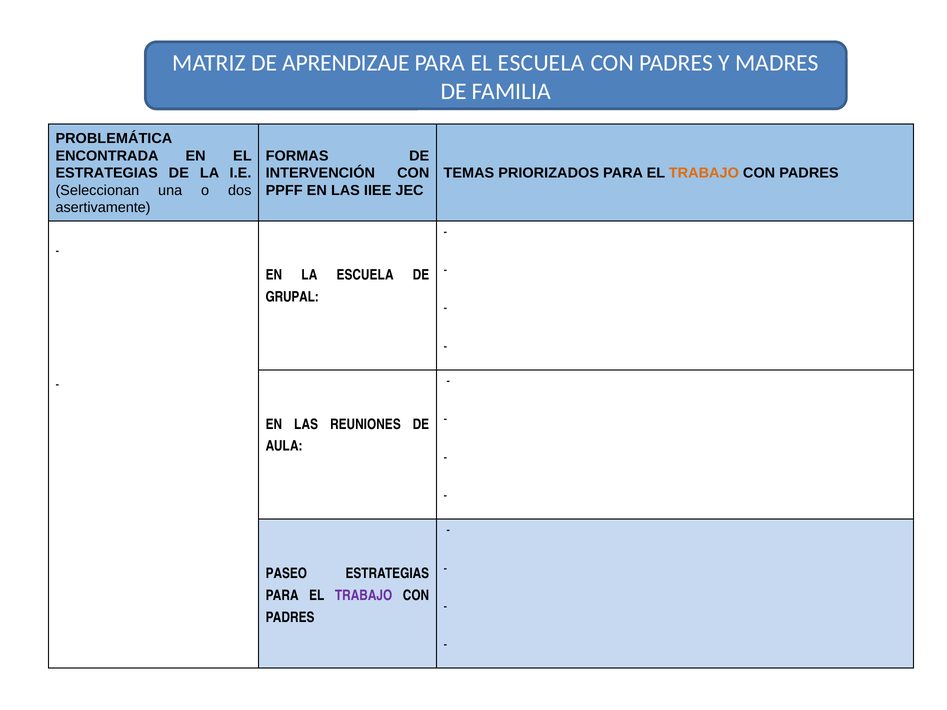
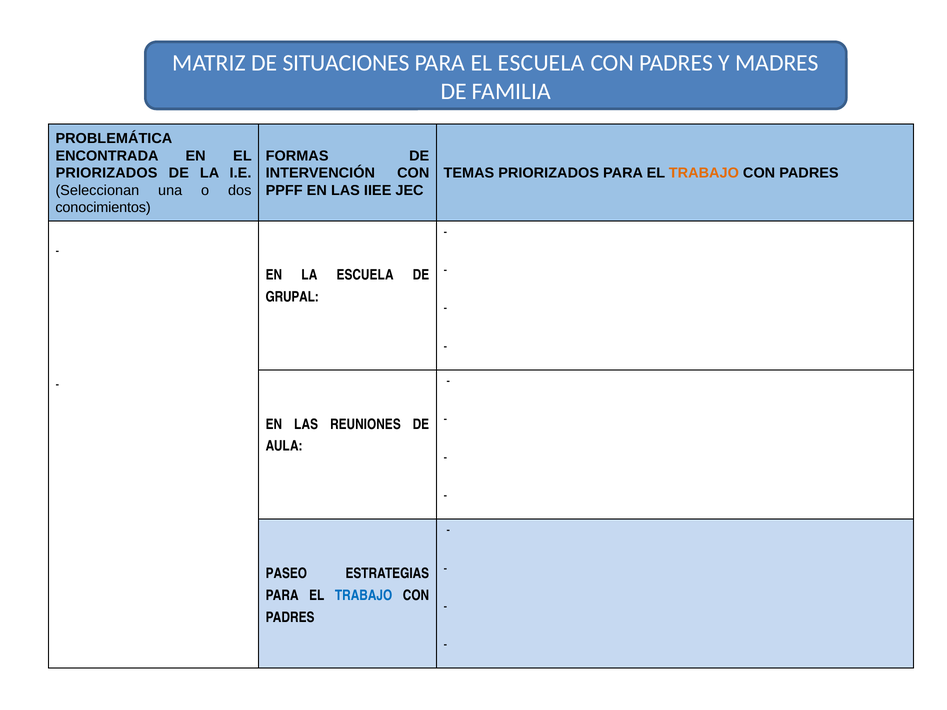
APRENDIZAJE: APRENDIZAJE -> SITUACIONES
ESTRATEGIAS at (107, 173): ESTRATEGIAS -> PRIORIZADOS
asertivamente: asertivamente -> conocimientos
TRABAJO at (364, 595) colour: purple -> blue
